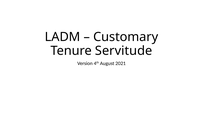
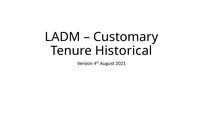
Servitude: Servitude -> Historical
